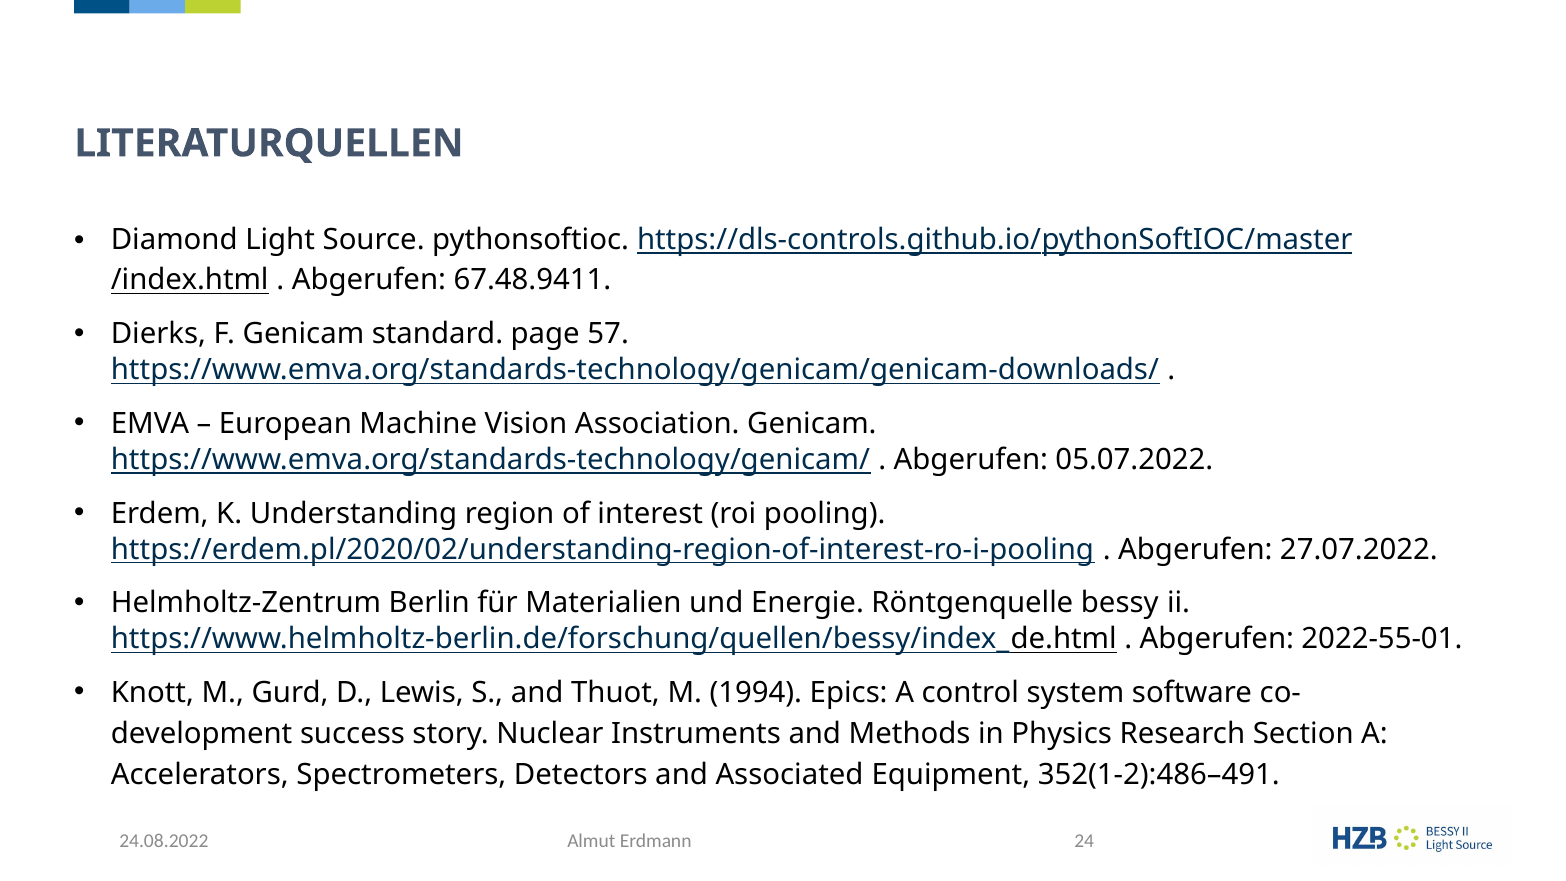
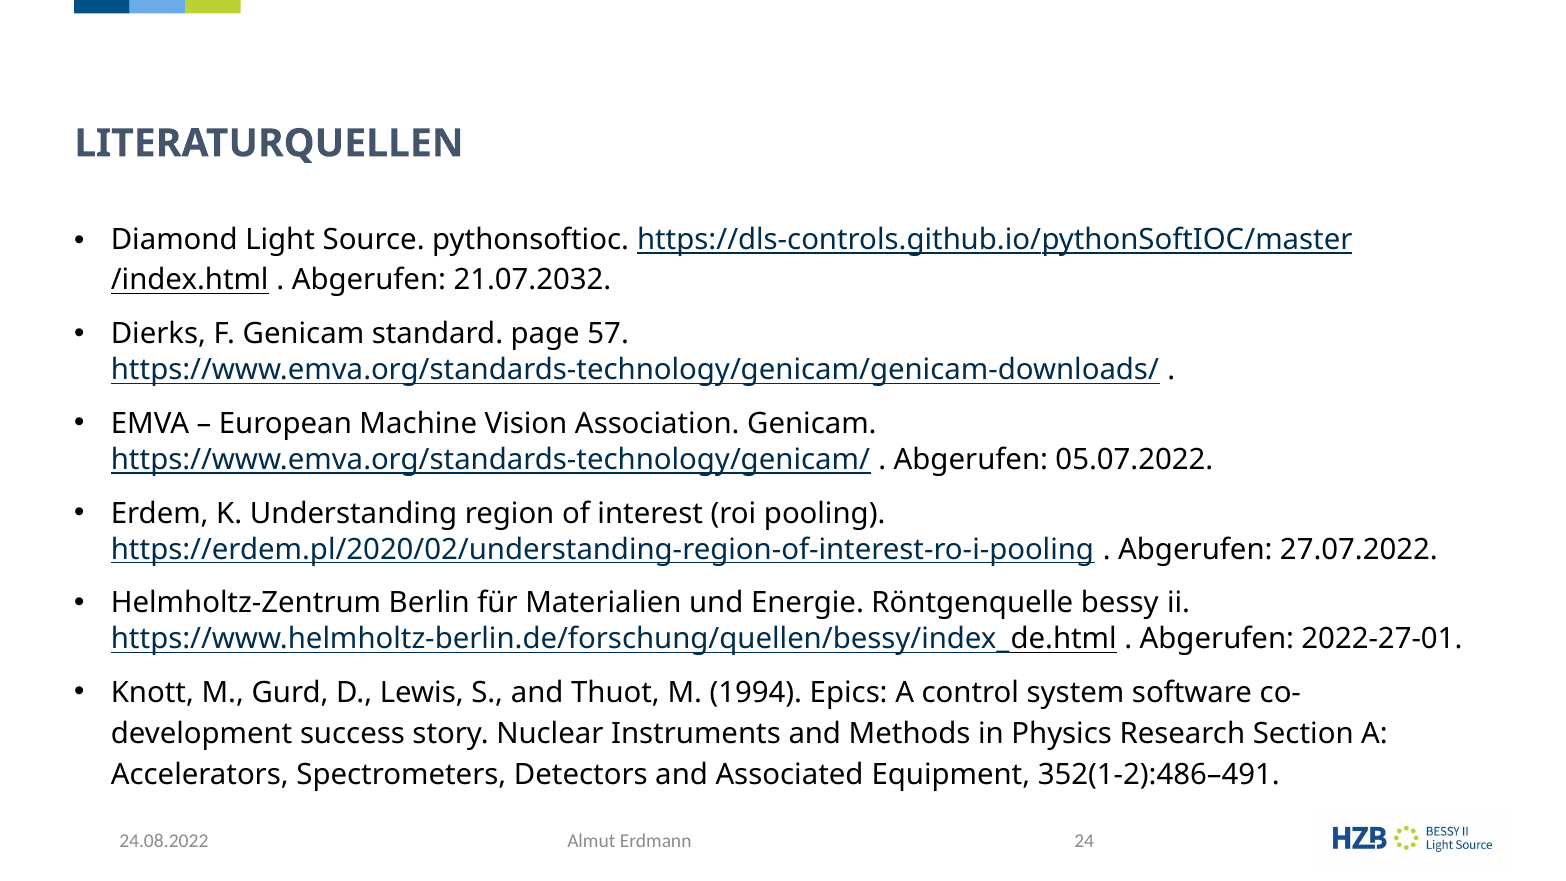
67.48.9411: 67.48.9411 -> 21.07.2032
2022-55-01: 2022-55-01 -> 2022-27-01
